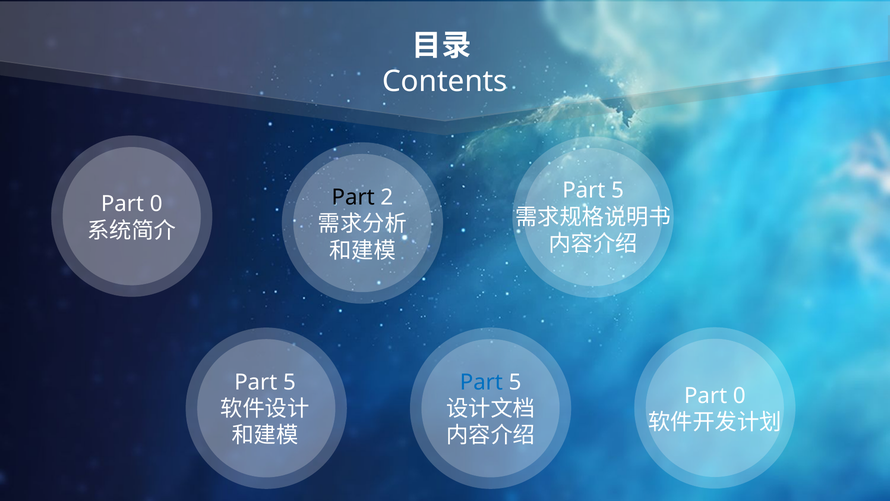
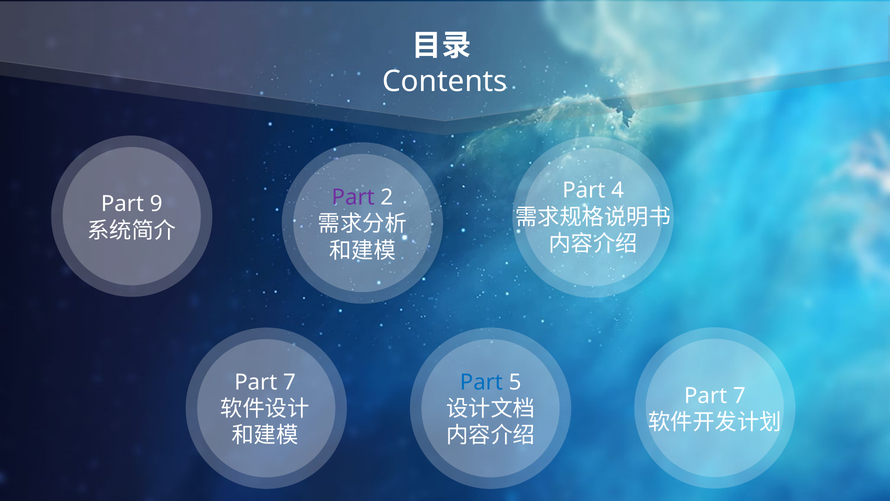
5 at (618, 190): 5 -> 4
Part at (353, 197) colour: black -> purple
0 at (156, 204): 0 -> 9
5 at (289, 382): 5 -> 7
0 at (739, 395): 0 -> 7
